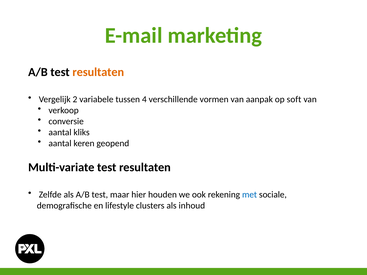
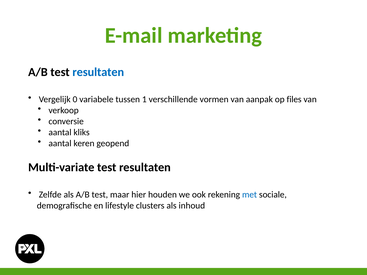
resultaten at (98, 72) colour: orange -> blue
2: 2 -> 0
4: 4 -> 1
soft: soft -> files
